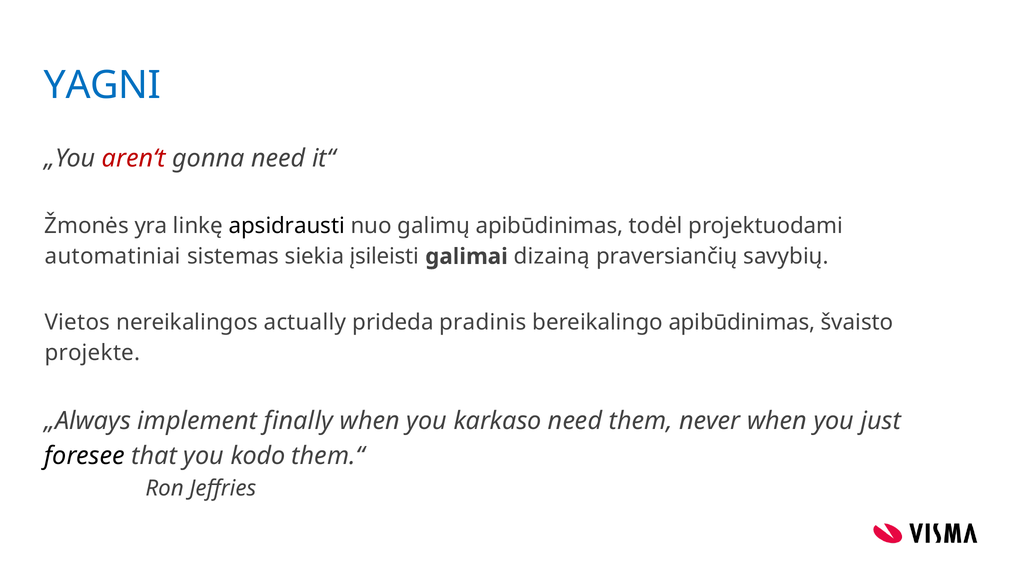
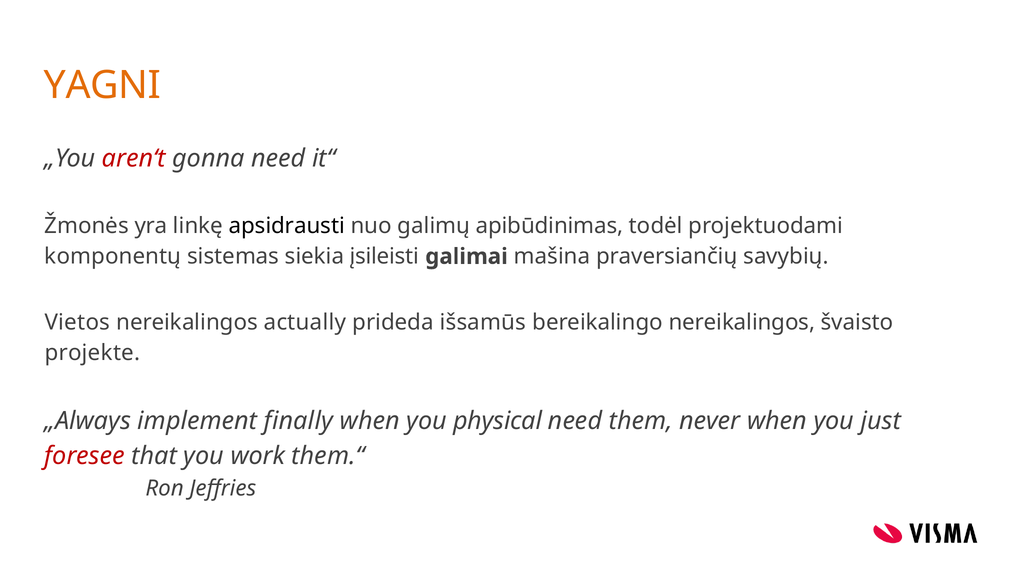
YAGNI colour: blue -> orange
automatiniai: automatiniai -> komponentų
dizainą: dizainą -> mašina
pradinis: pradinis -> išsamūs
bereikalingo apibūdinimas: apibūdinimas -> nereikalingos
karkaso: karkaso -> physical
foresee colour: black -> red
kodo: kodo -> work
